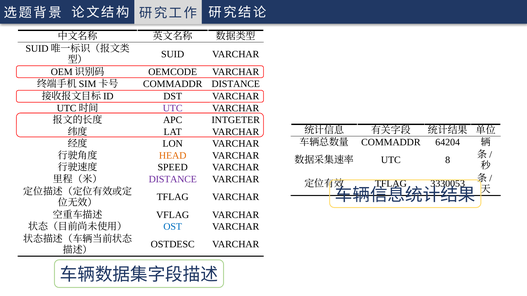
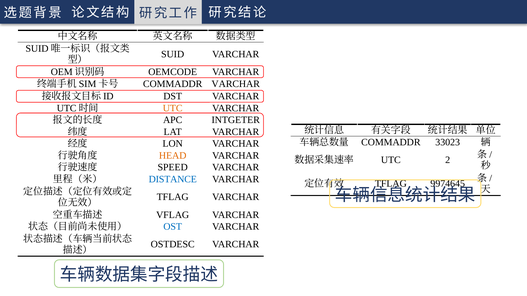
COMMADDR DISTANCE: DISTANCE -> VARCHAR
UTC at (173, 108) colour: purple -> orange
64204: 64204 -> 33023
8: 8 -> 2
DISTANCE at (173, 179) colour: purple -> blue
3330053: 3330053 -> 9974645
